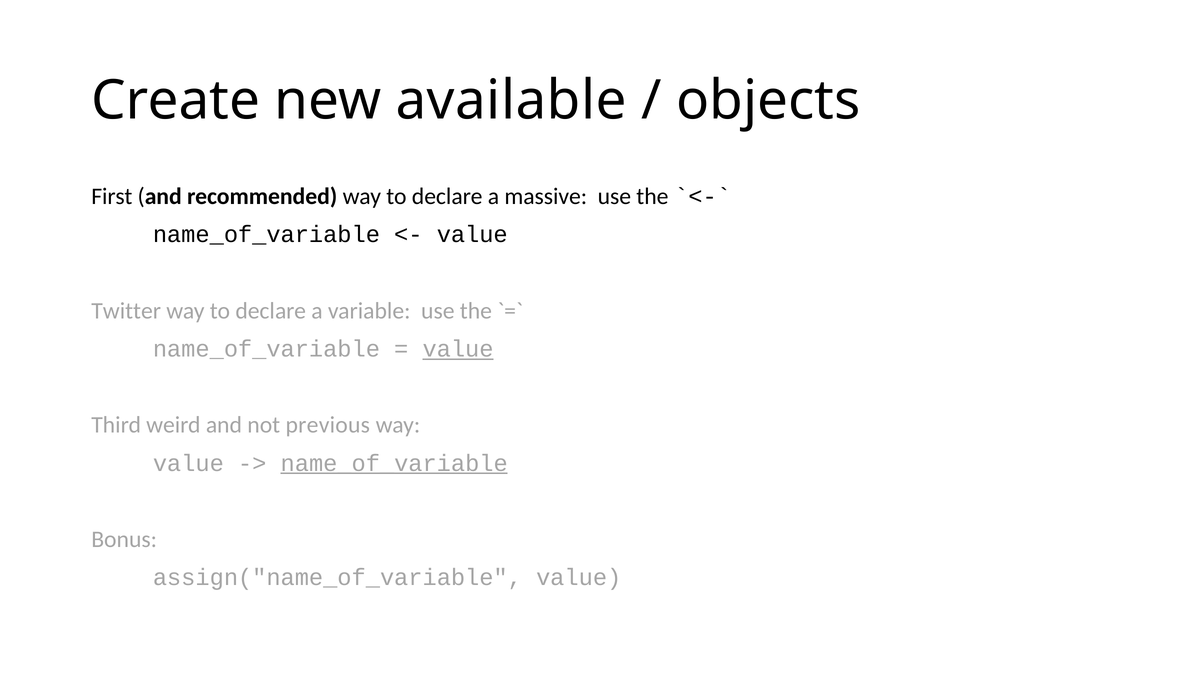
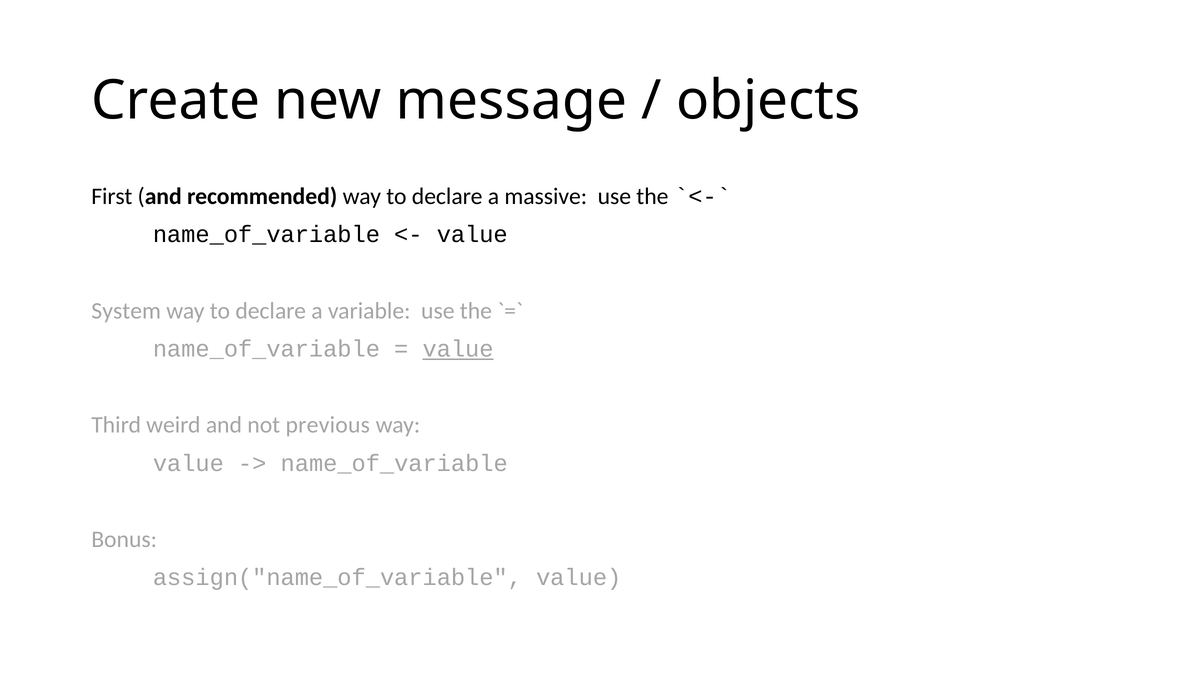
available: available -> message
Twitter: Twitter -> System
name_of_variable at (394, 463) underline: present -> none
